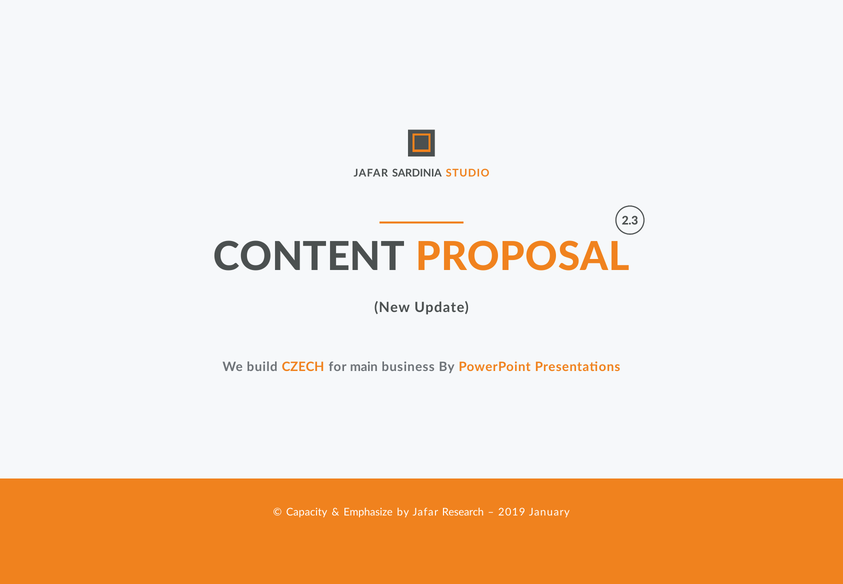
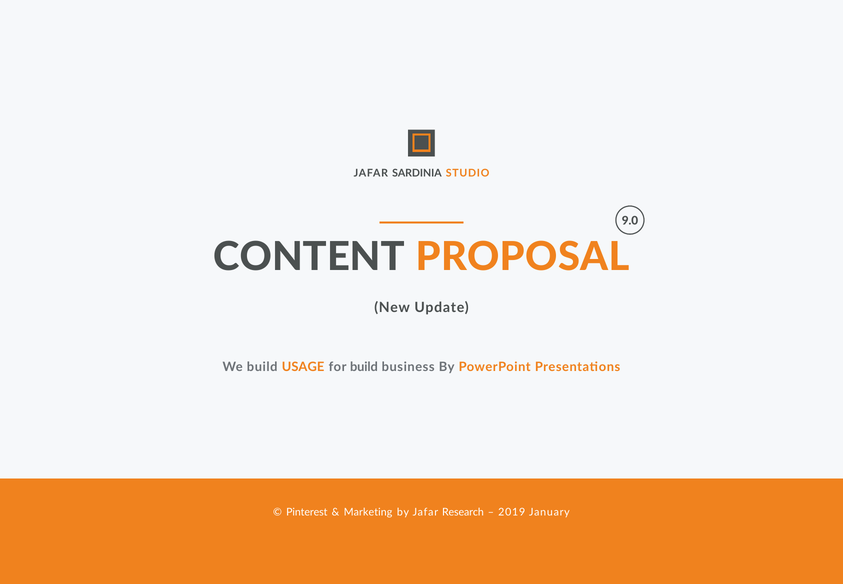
2.3: 2.3 -> 9.0
CZECH: CZECH -> USAGE
for main: main -> build
Capacity: Capacity -> Pinterest
Emphasize: Emphasize -> Marketing
